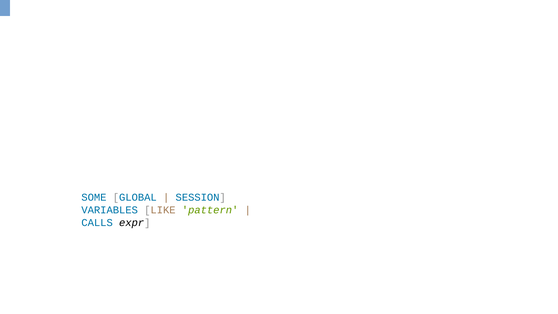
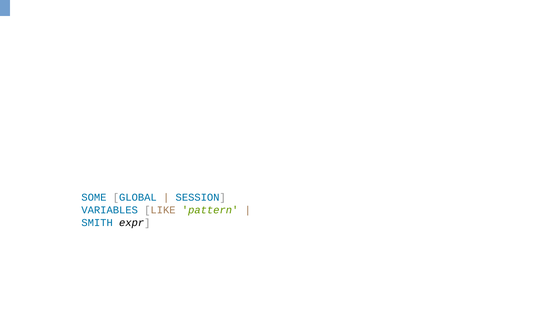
CALLS: CALLS -> SMITH
